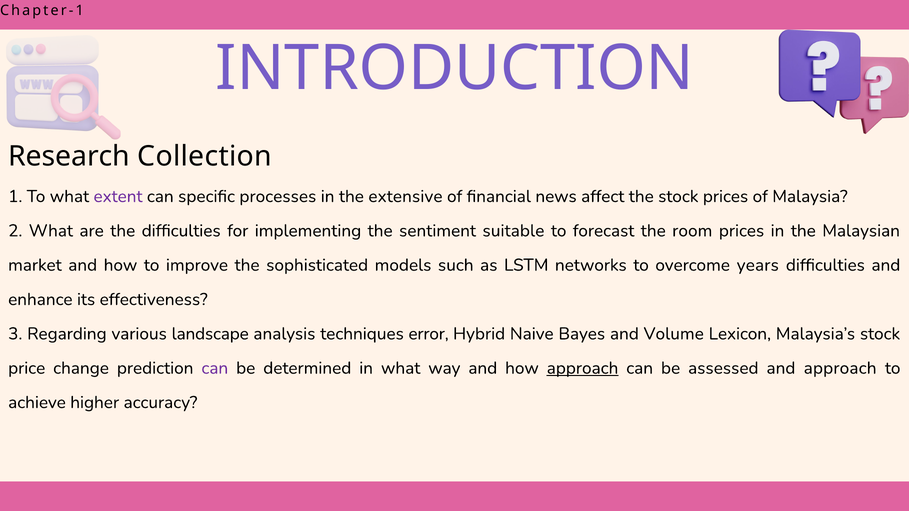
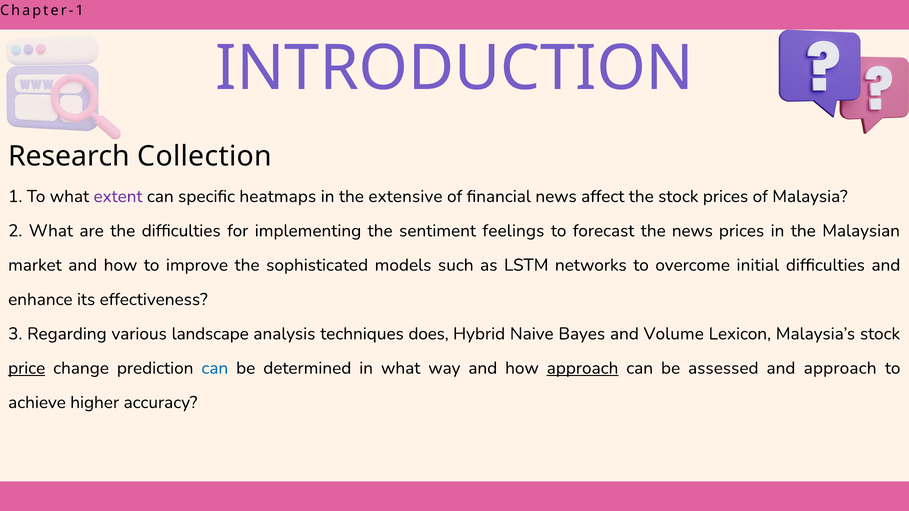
processes: processes -> heatmaps
suitable: suitable -> feelings
the room: room -> news
years: years -> initial
error: error -> does
price underline: none -> present
can at (215, 368) colour: purple -> blue
